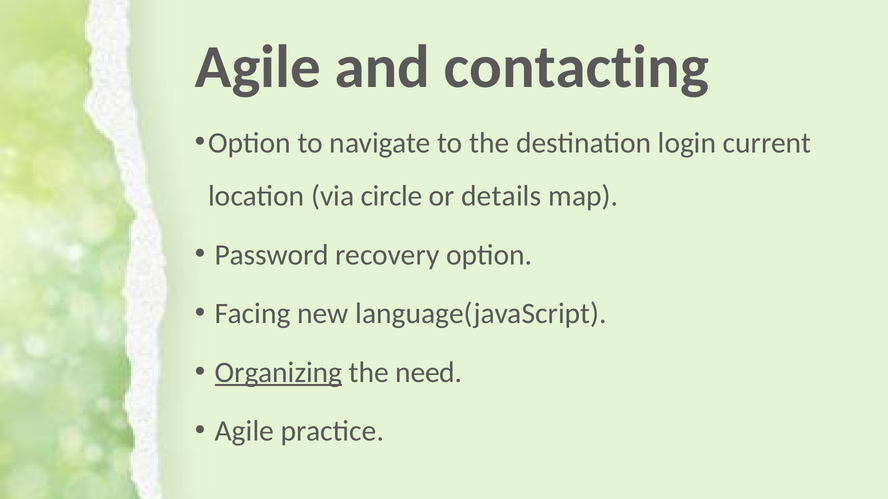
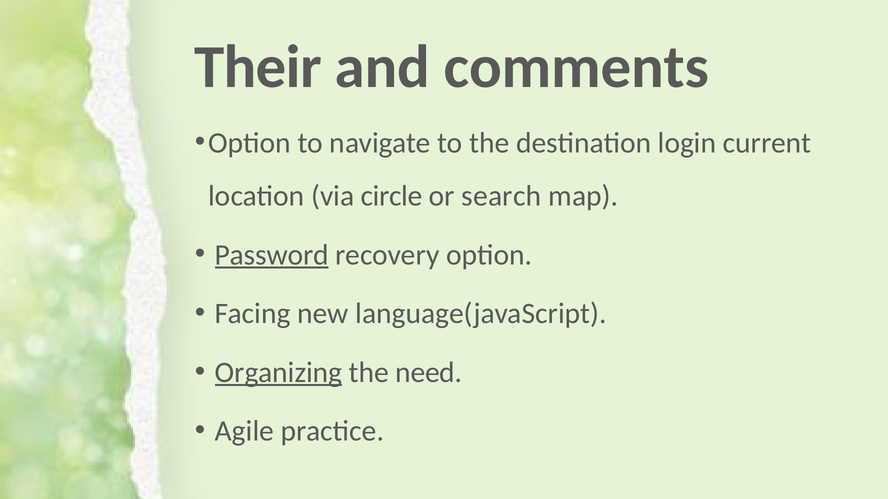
Agile at (258, 67): Agile -> Their
contacting: contacting -> comments
details: details -> search
Password underline: none -> present
